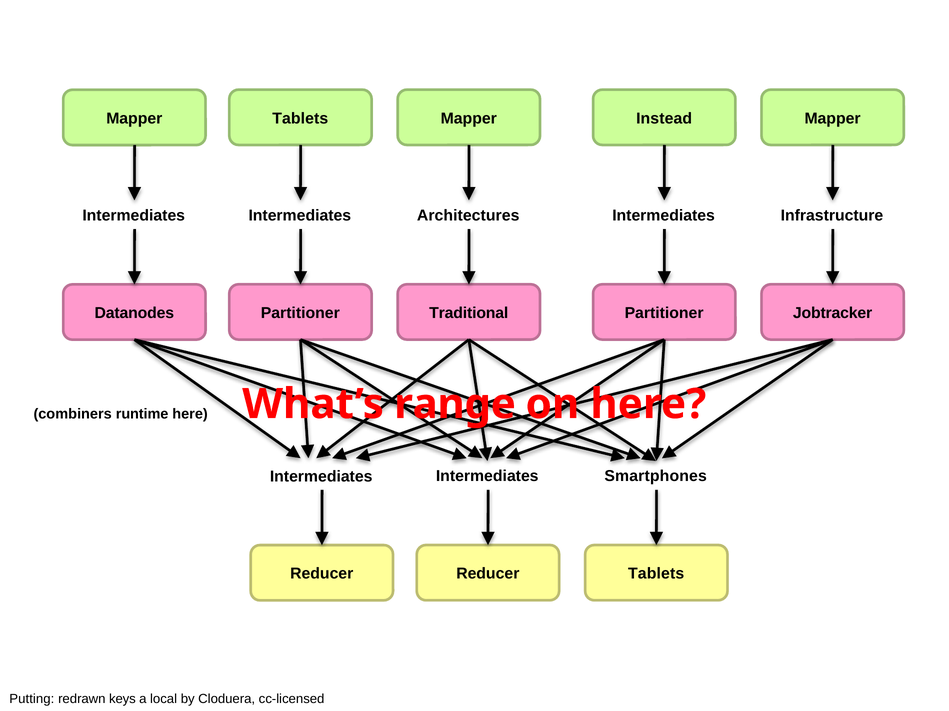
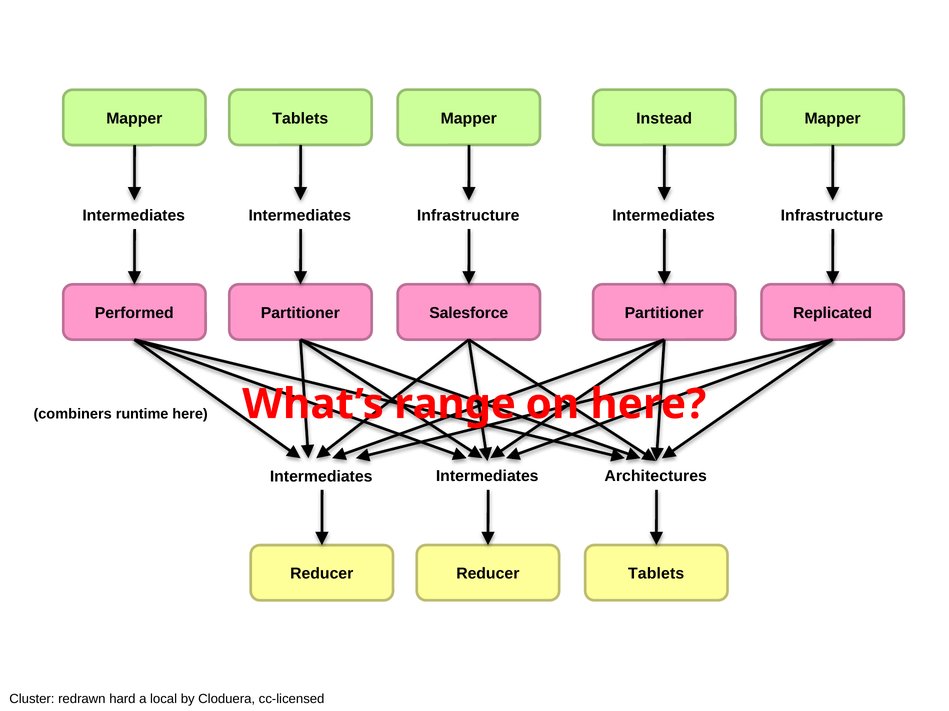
Intermediates Intermediates Architectures: Architectures -> Infrastructure
Datanodes: Datanodes -> Performed
Traditional: Traditional -> Salesforce
Jobtracker: Jobtracker -> Replicated
Smartphones: Smartphones -> Architectures
Putting: Putting -> Cluster
keys: keys -> hard
